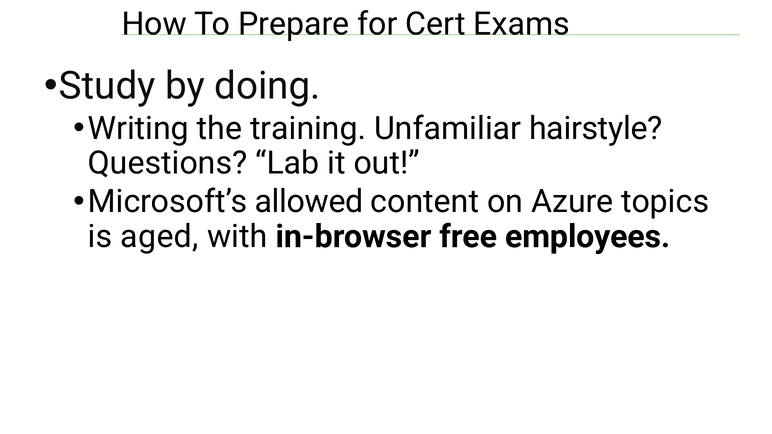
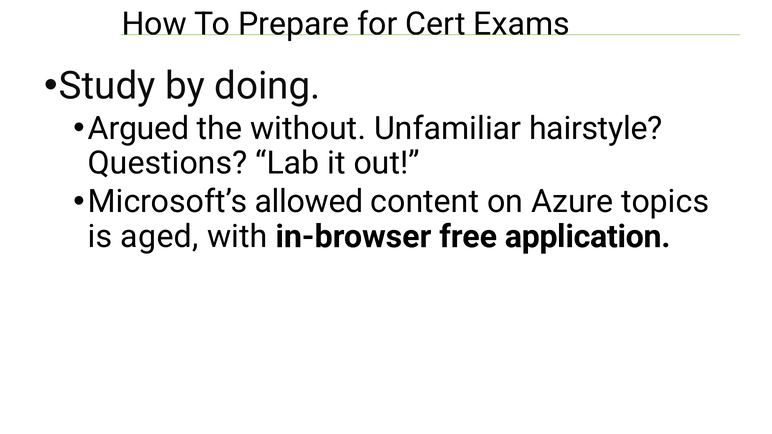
Writing: Writing -> Argued
training: training -> without
employees: employees -> application
